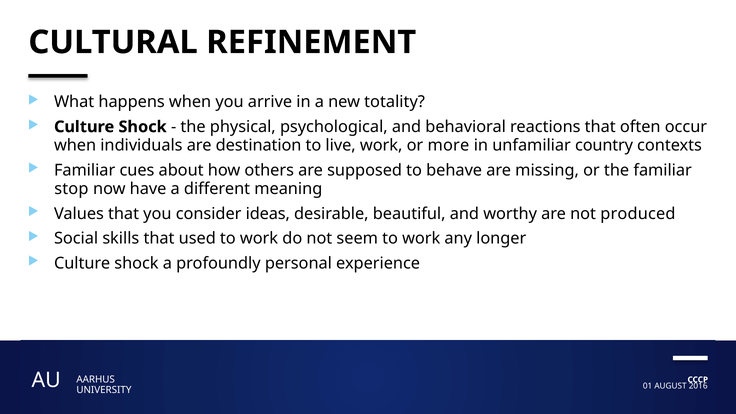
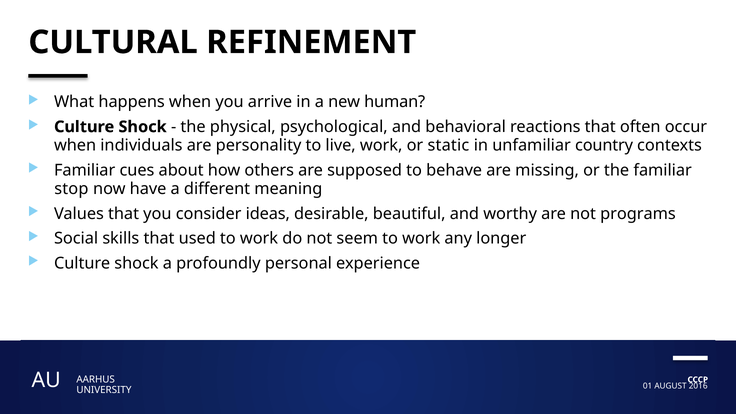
totality: totality -> human
destination: destination -> personality
more: more -> static
produced: produced -> programs
